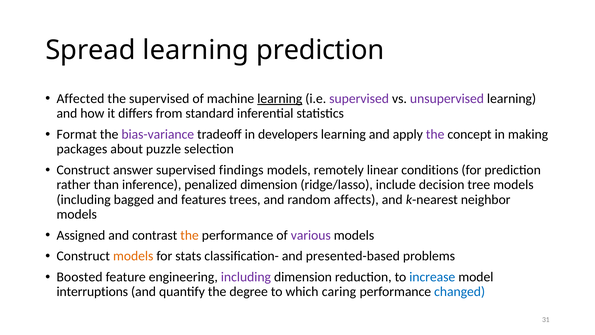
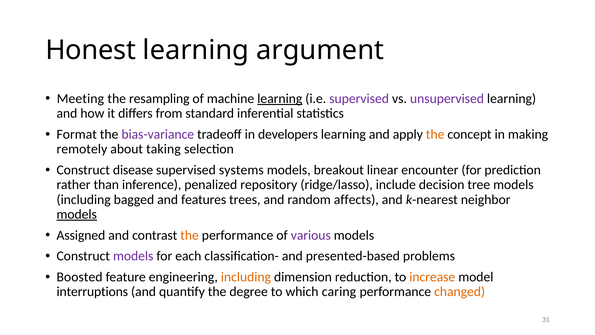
Spread: Spread -> Honest
learning prediction: prediction -> argument
Affected: Affected -> Meeting
the supervised: supervised -> resampling
the at (435, 134) colour: purple -> orange
packages: packages -> remotely
puzzle: puzzle -> taking
answer: answer -> disease
findings: findings -> systems
remotely: remotely -> breakout
conditions: conditions -> encounter
penalized dimension: dimension -> repository
models at (77, 214) underline: none -> present
models at (133, 256) colour: orange -> purple
stats: stats -> each
including at (246, 277) colour: purple -> orange
increase colour: blue -> orange
changed colour: blue -> orange
